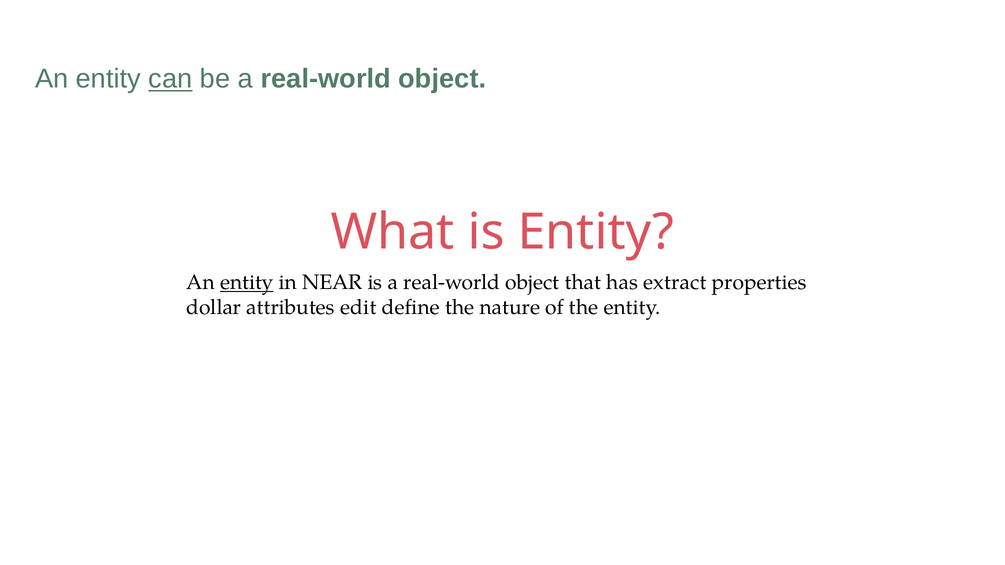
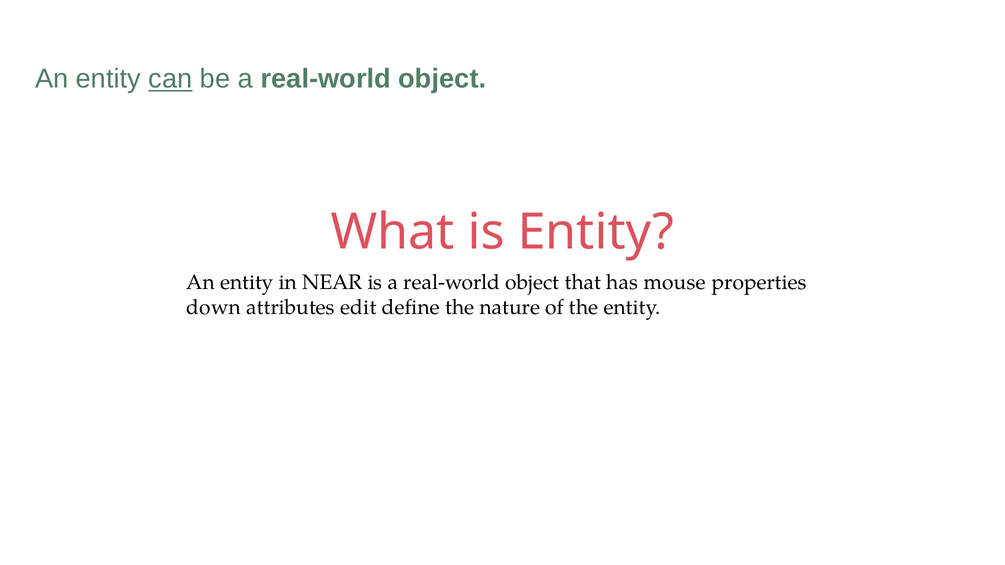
entity at (247, 283) underline: present -> none
extract: extract -> mouse
dollar: dollar -> down
